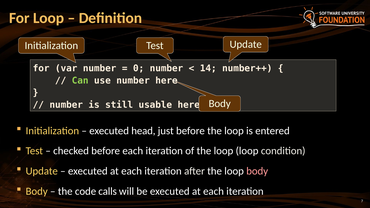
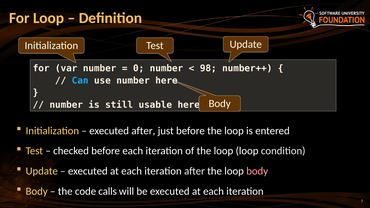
14: 14 -> 98
Can colour: light green -> light blue
executed head: head -> after
